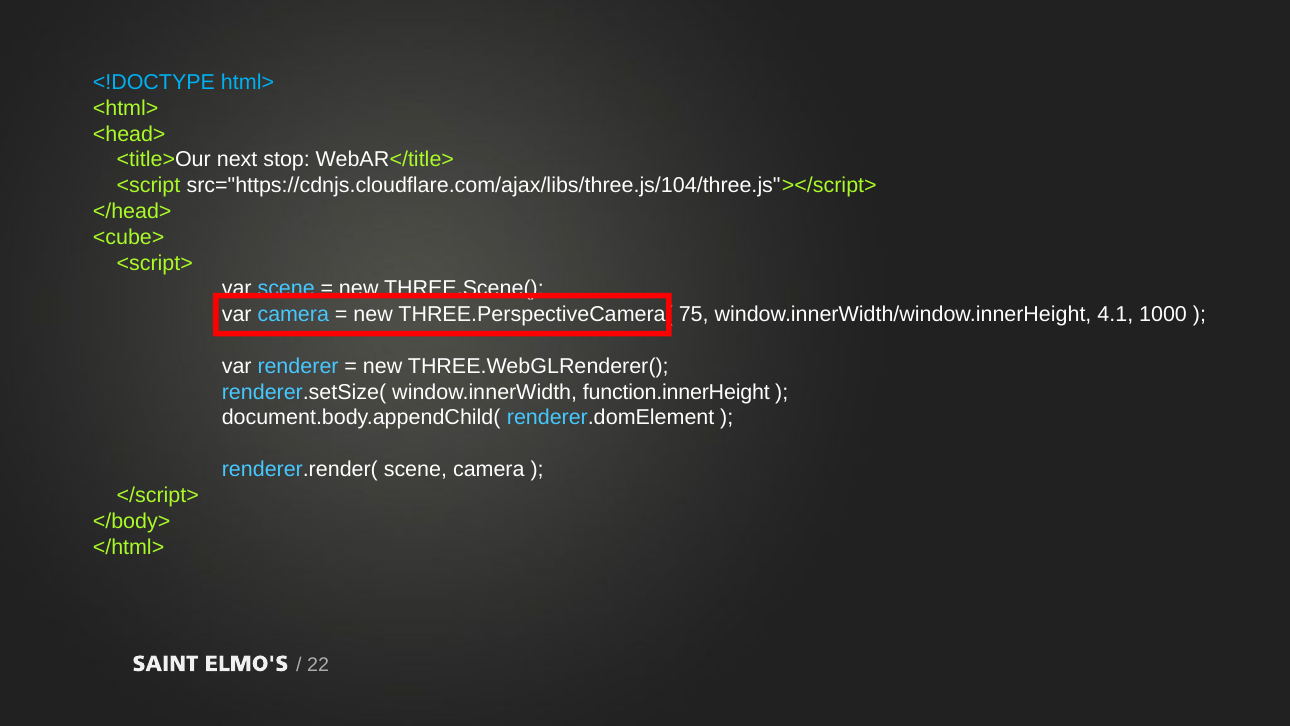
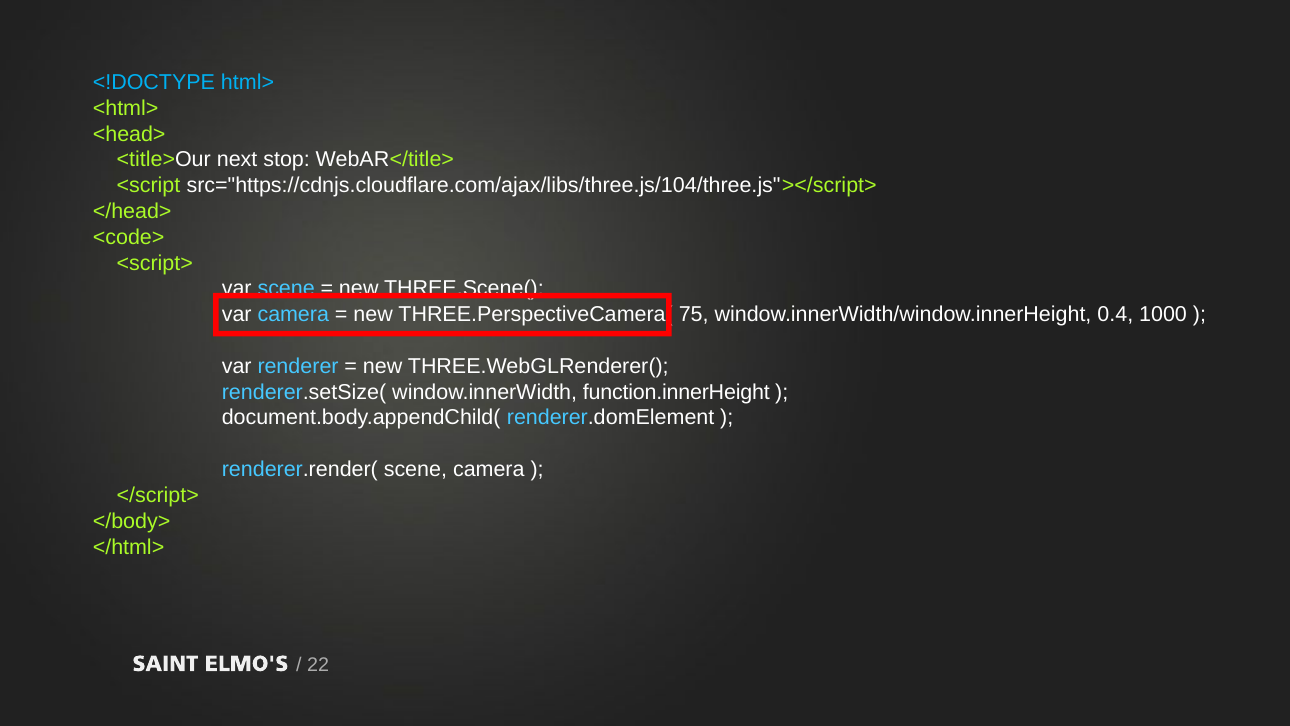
<cube>: <cube> -> <code>
4.1: 4.1 -> 0.4
